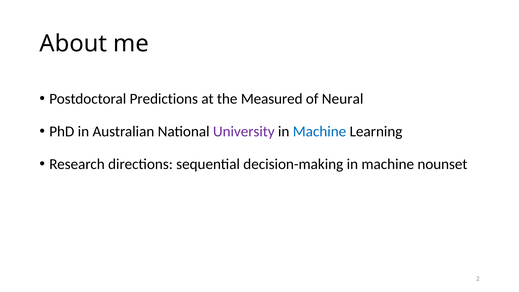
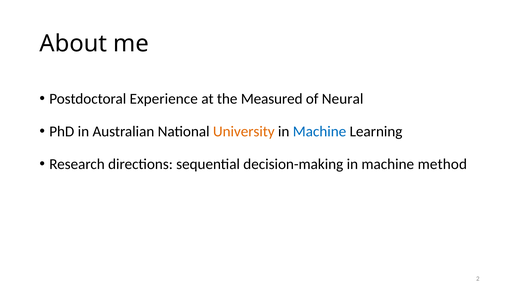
Predictions: Predictions -> Experience
University colour: purple -> orange
nounset: nounset -> method
